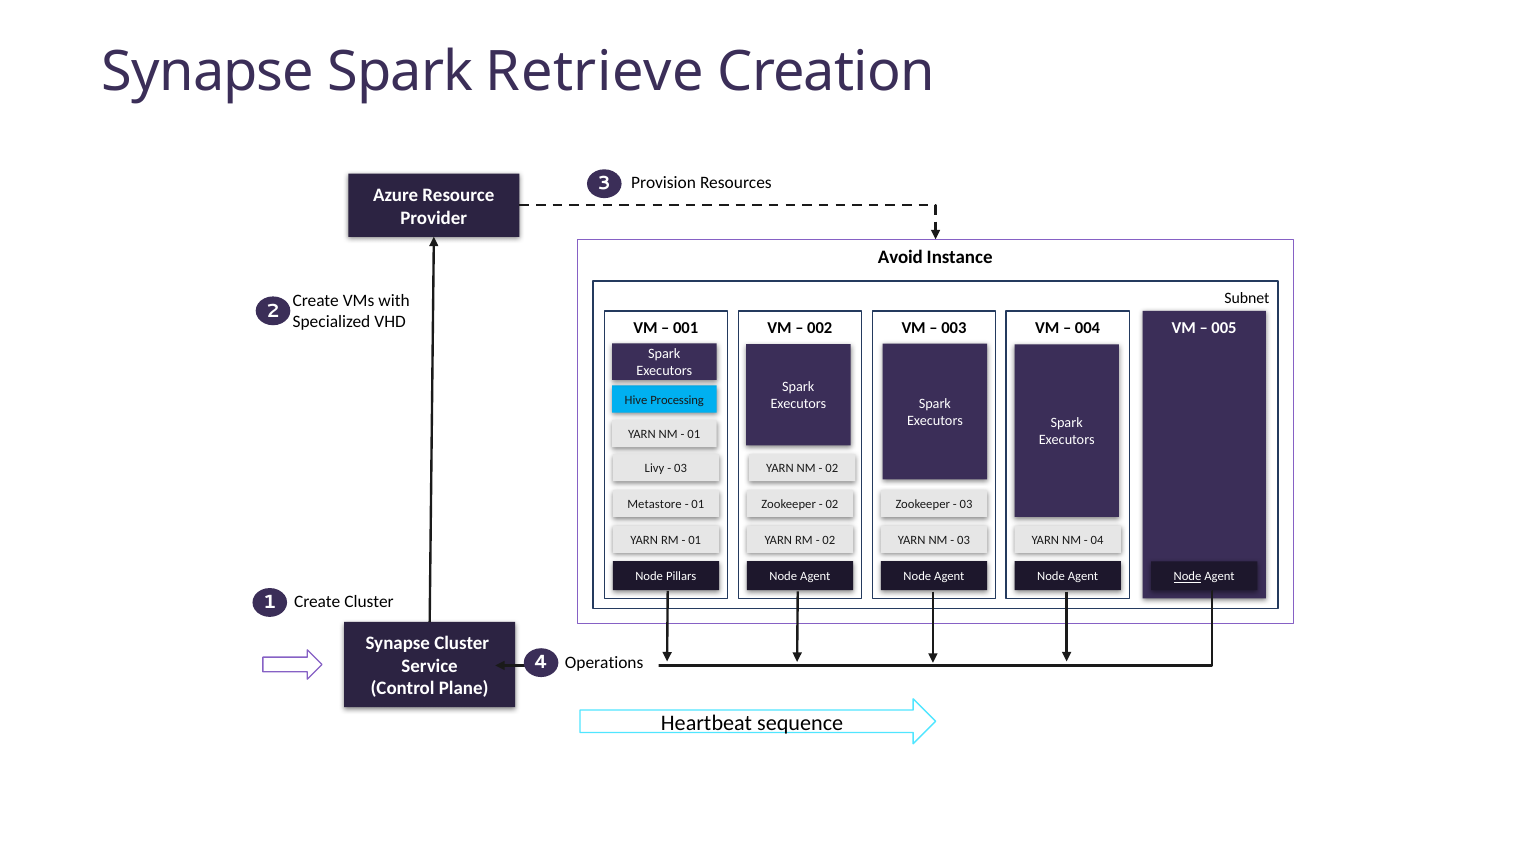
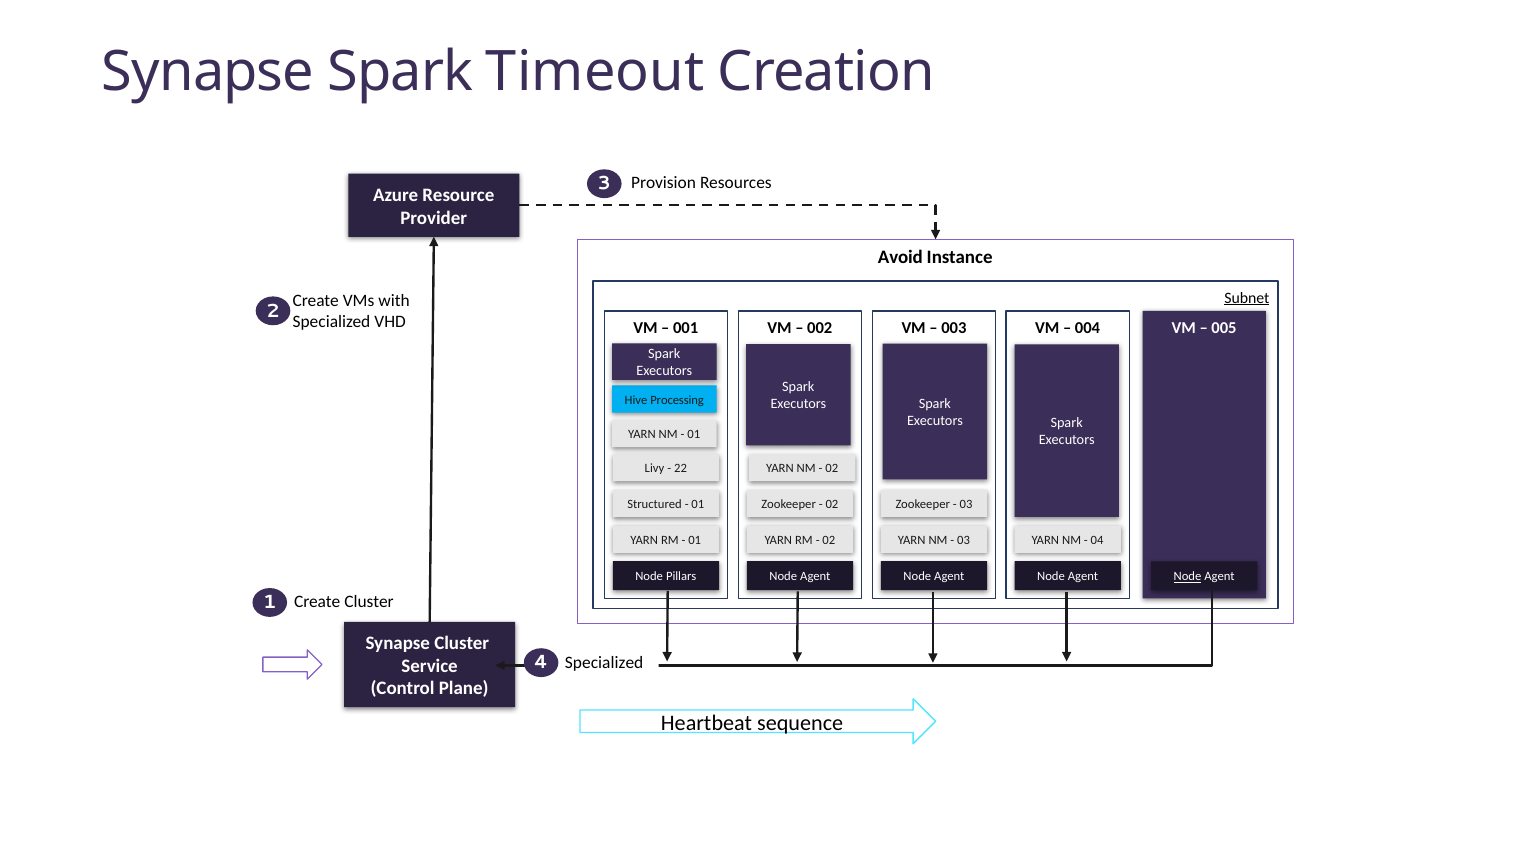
Retrieve: Retrieve -> Timeout
Subnet underline: none -> present
03 at (681, 468): 03 -> 22
Metastore: Metastore -> Structured
Operations at (604, 663): Operations -> Specialized
